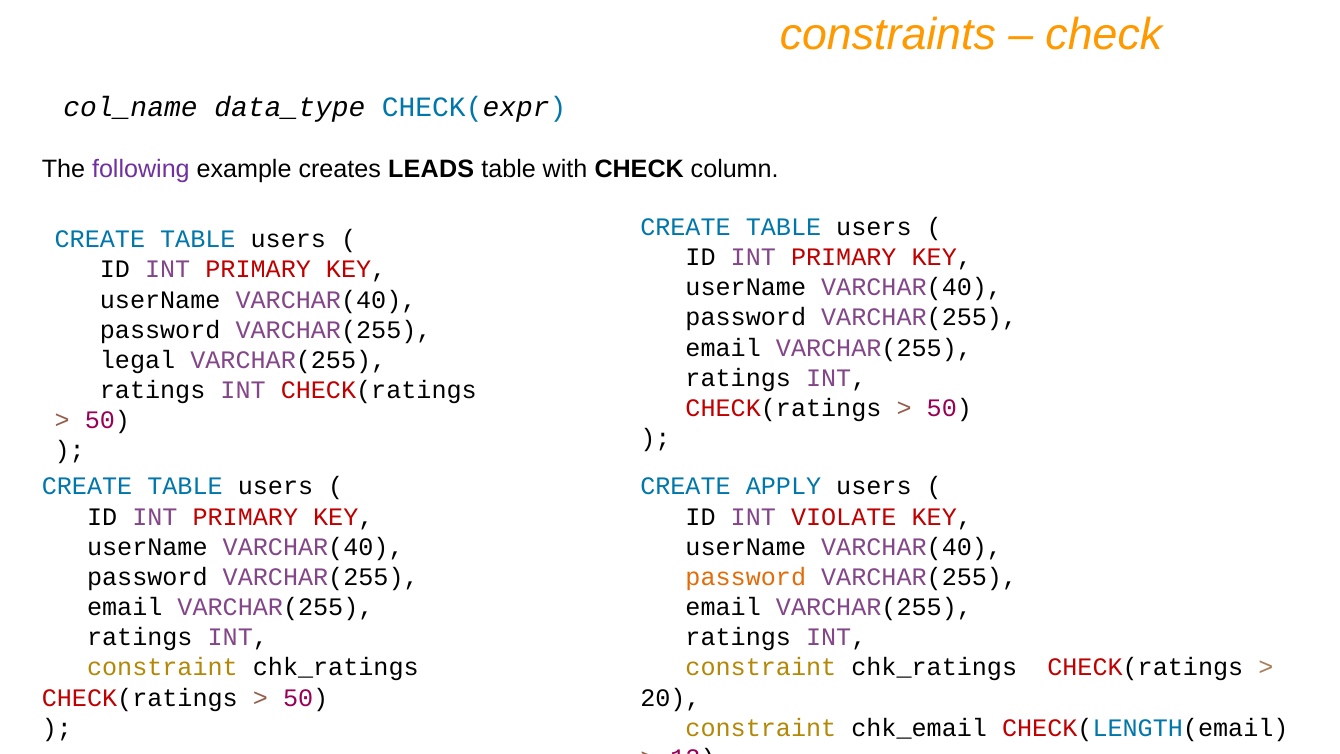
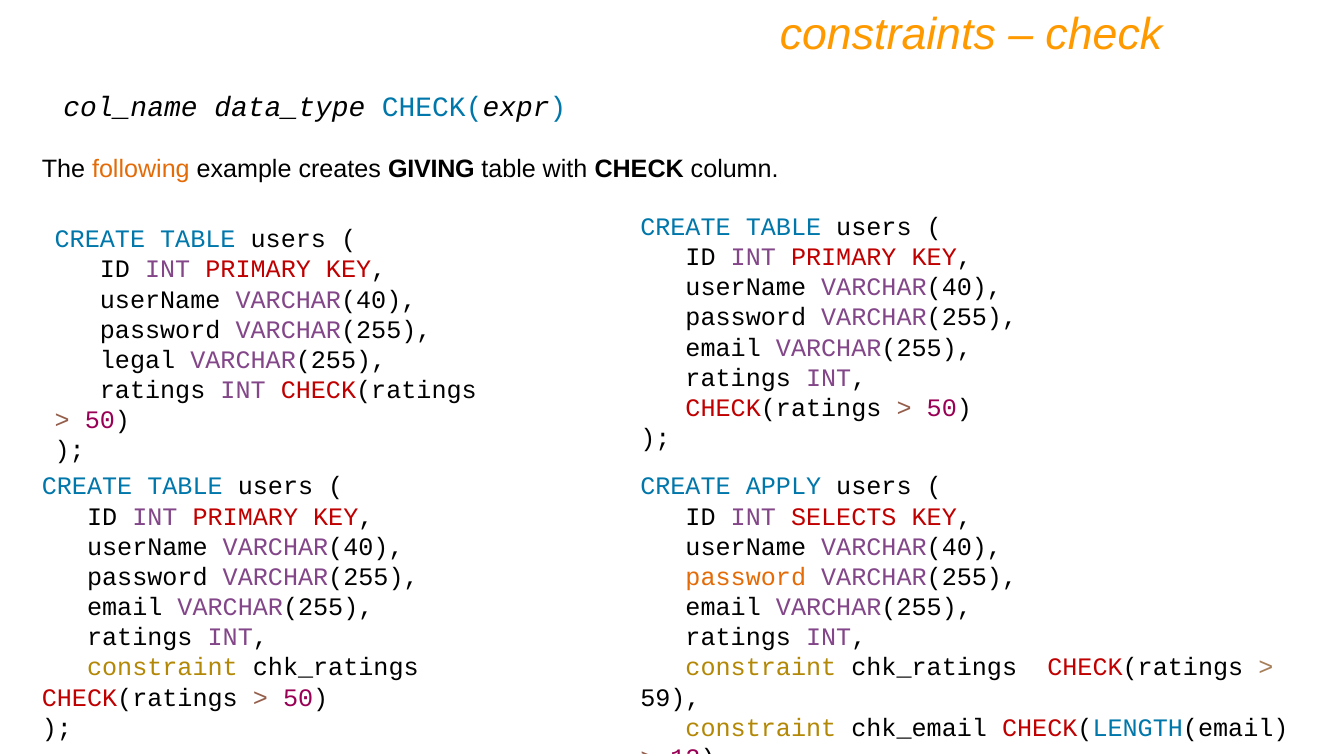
following colour: purple -> orange
LEADS: LEADS -> GIVING
VIOLATE: VIOLATE -> SELECTS
20: 20 -> 59
